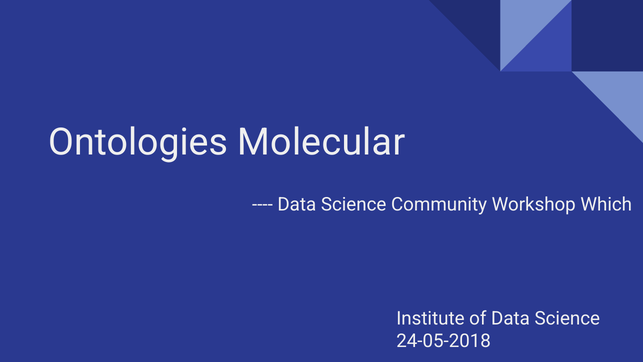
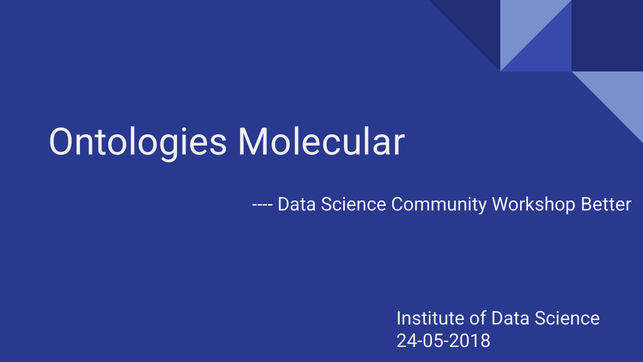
Which: Which -> Better
